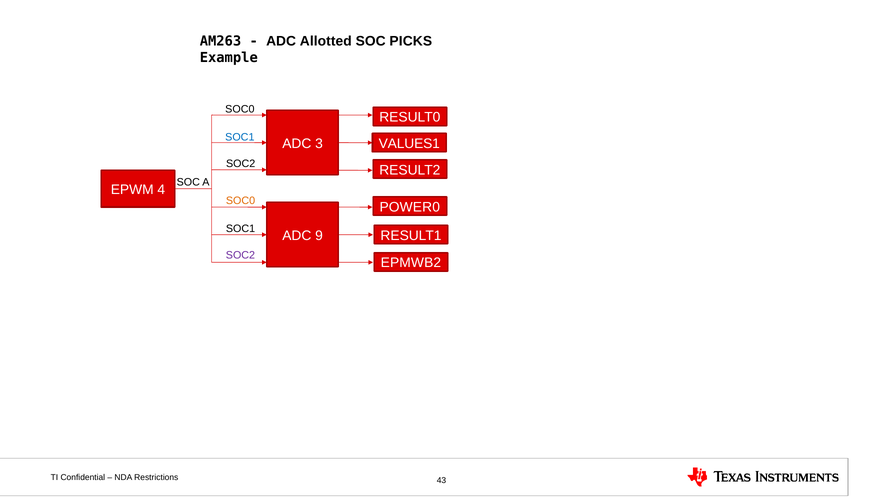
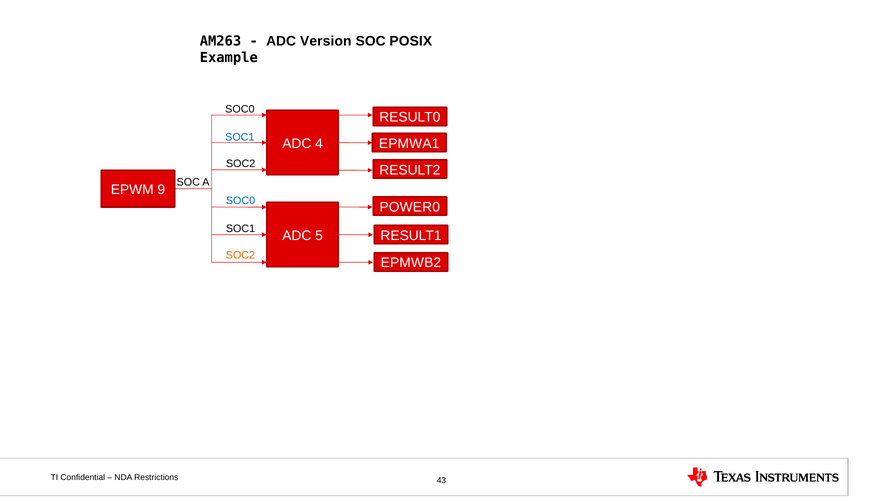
Allotted: Allotted -> Version
PICKS: PICKS -> POSIX
VALUES1: VALUES1 -> EPMWA1
3: 3 -> 4
4: 4 -> 9
SOC0 at (241, 201) colour: orange -> blue
9: 9 -> 5
SOC2 at (240, 255) colour: purple -> orange
